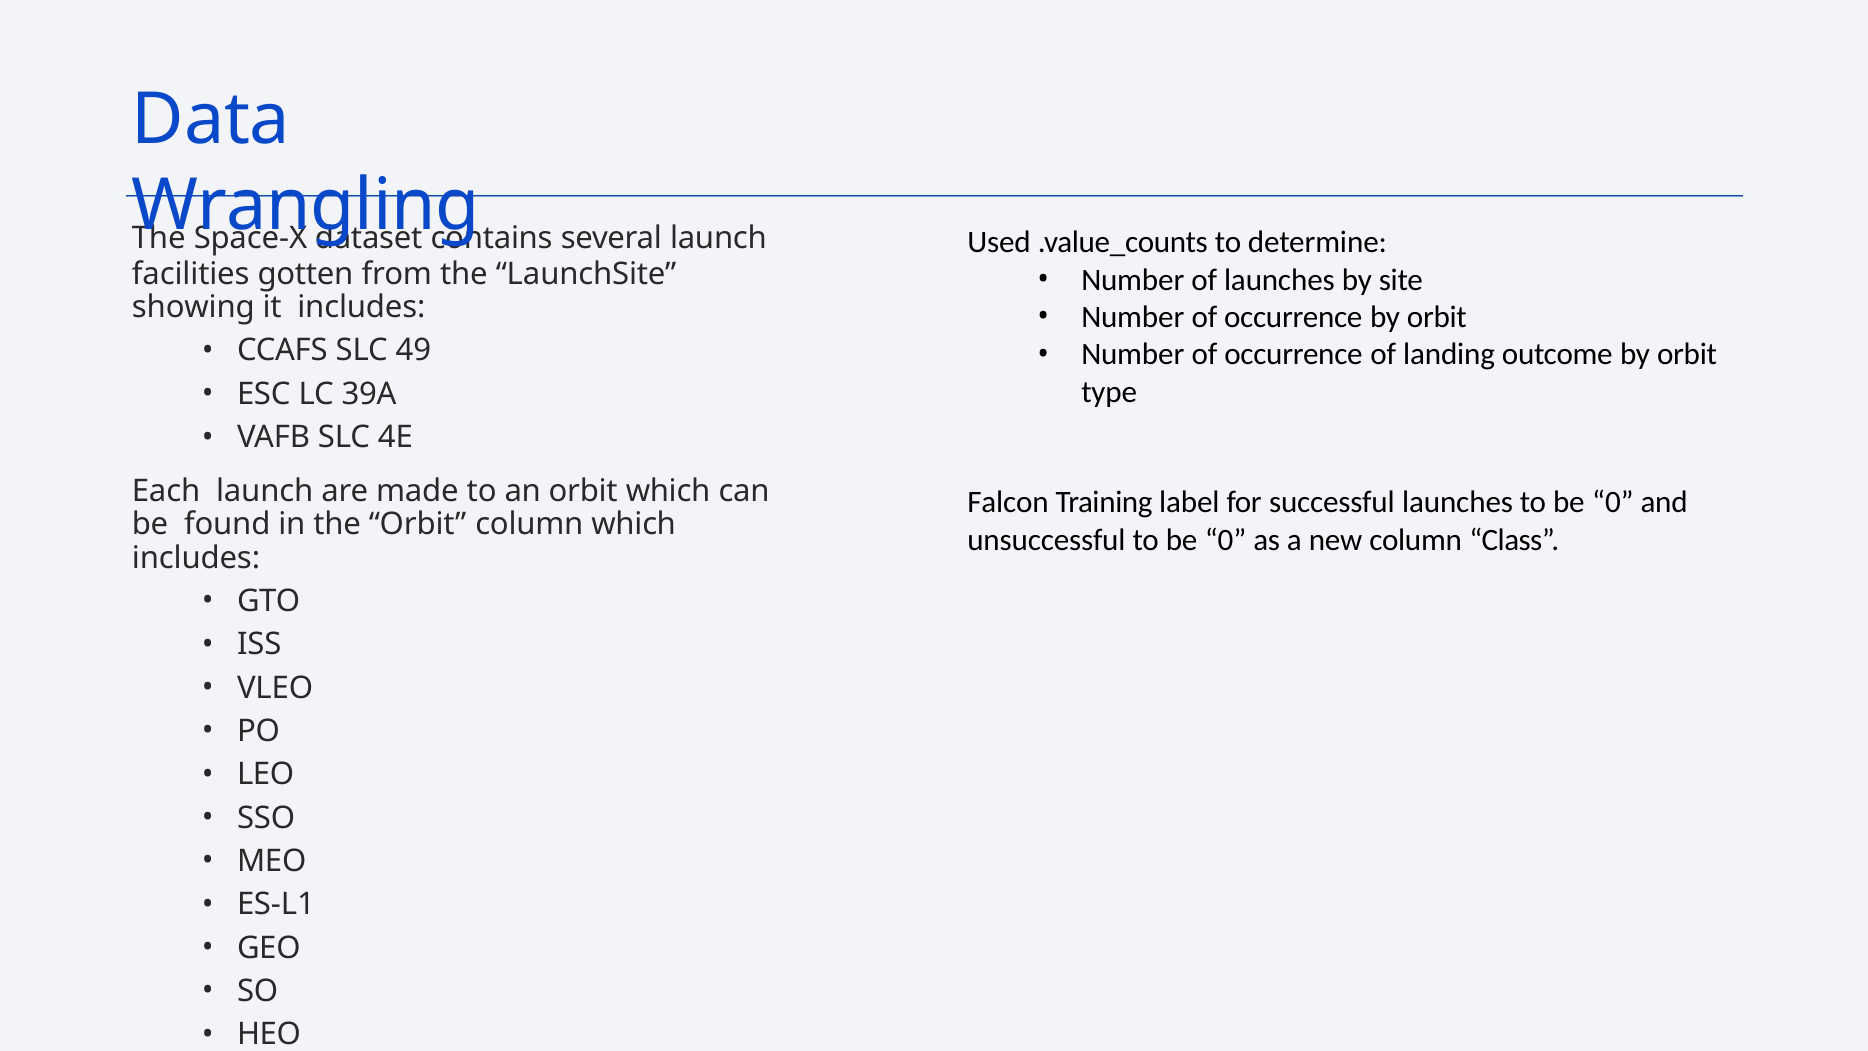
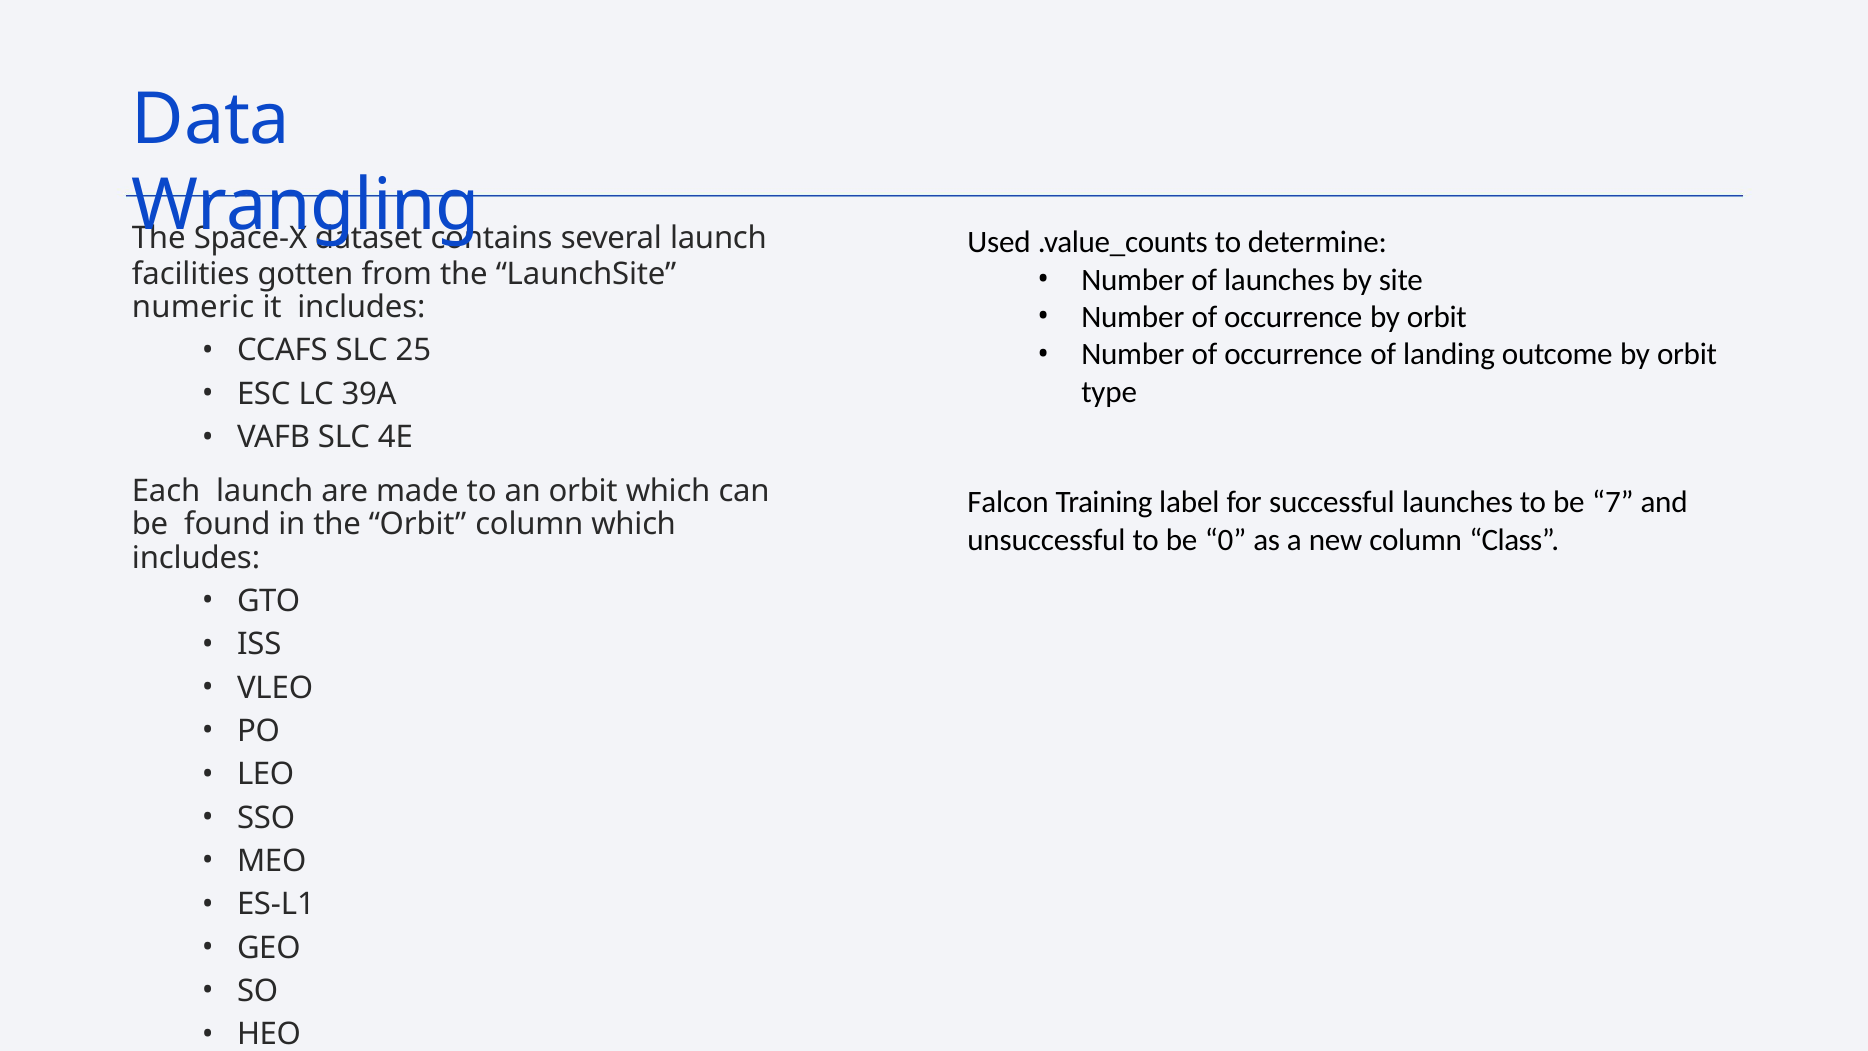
showing: showing -> numeric
49: 49 -> 25
launches to be 0: 0 -> 7
